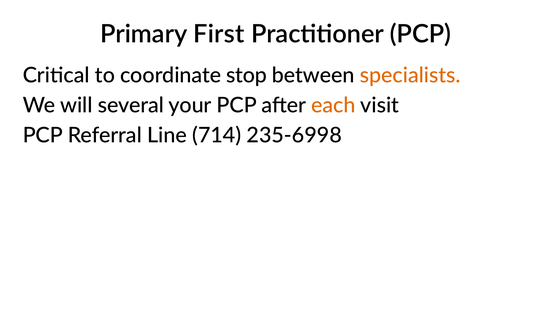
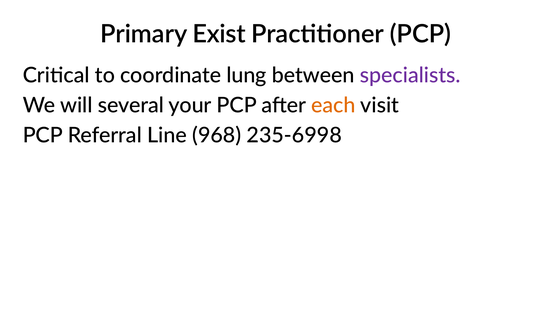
First: First -> Exist
stop: stop -> lung
specialists colour: orange -> purple
714: 714 -> 968
